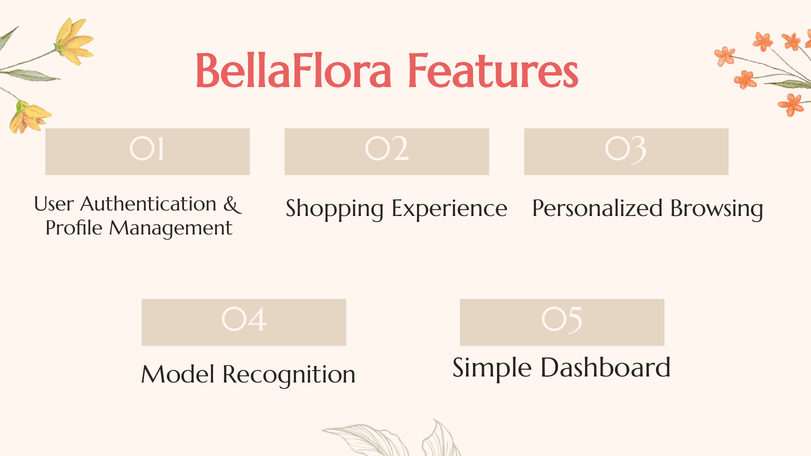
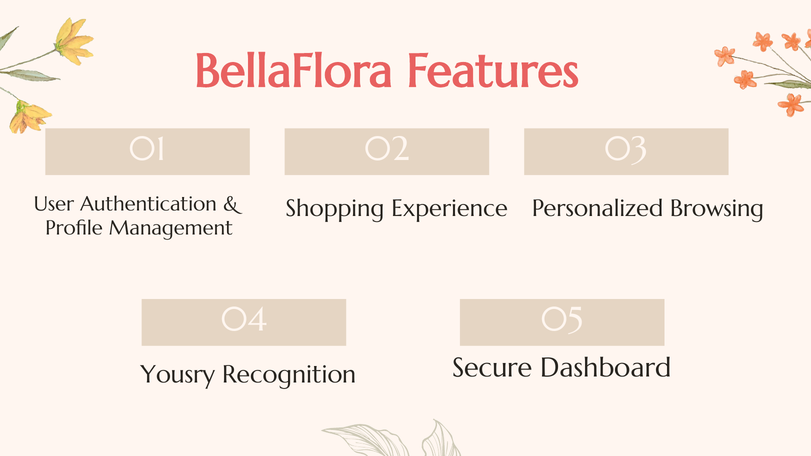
Model: Model -> Yousry
Simple: Simple -> Secure
